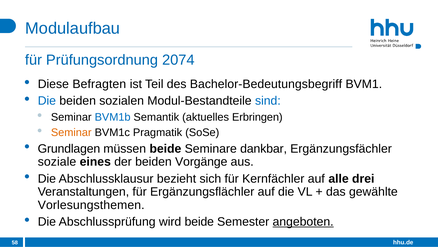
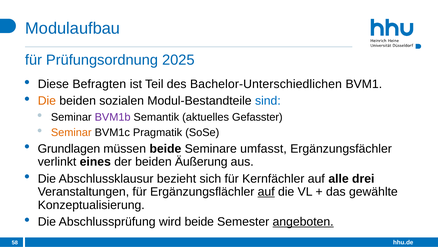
2074: 2074 -> 2025
Bachelor-Bedeutungsbegriff: Bachelor-Bedeutungsbegriff -> Bachelor-Unterschiedlichen
Die at (47, 101) colour: blue -> orange
BVM1b colour: blue -> purple
Erbringen: Erbringen -> Gefasster
dankbar: dankbar -> umfasst
soziale: soziale -> verlinkt
Vorgänge: Vorgänge -> Äußerung
auf at (266, 192) underline: none -> present
Vorlesungsthemen: Vorlesungsthemen -> Konzeptualisierung
